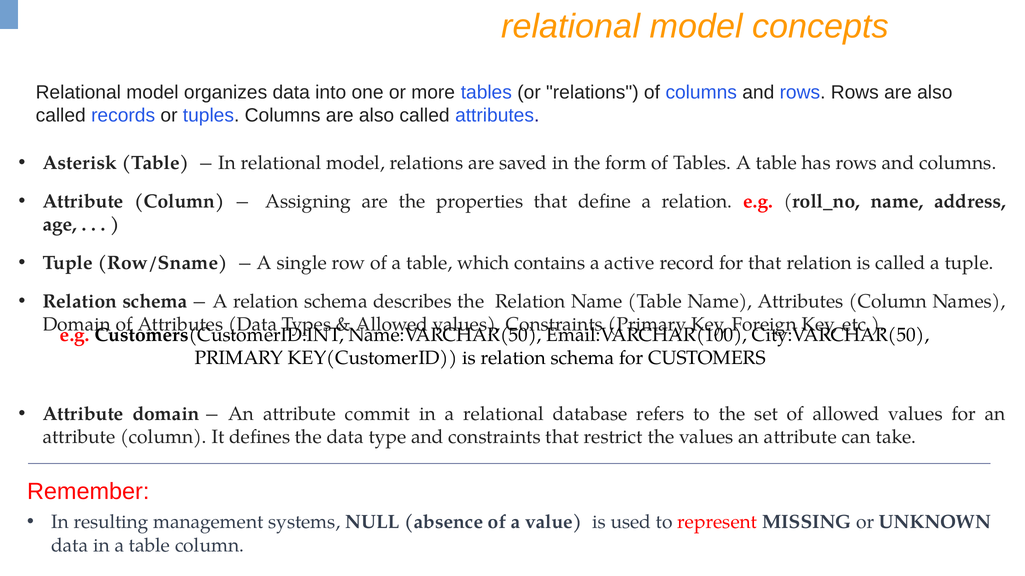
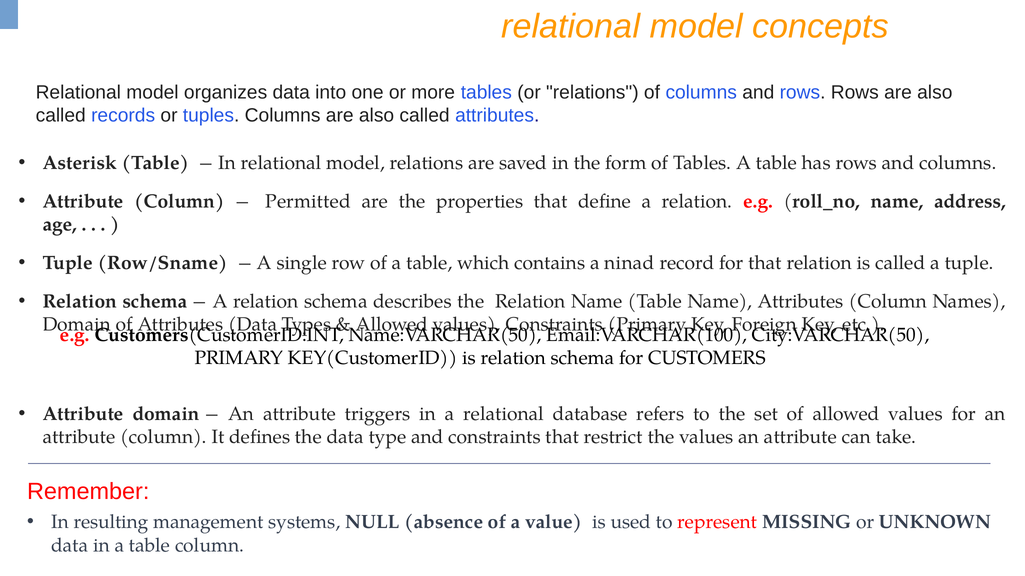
Assigning: Assigning -> Permitted
active: active -> ninad
commit: commit -> triggers
